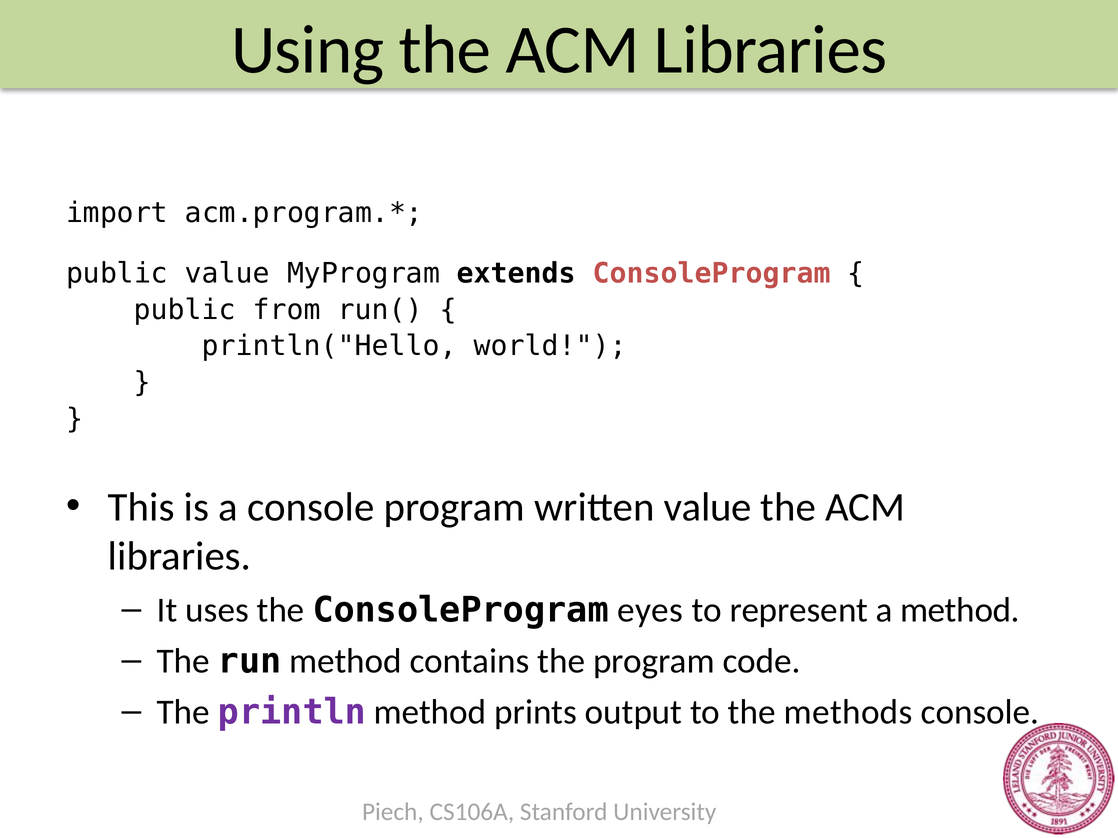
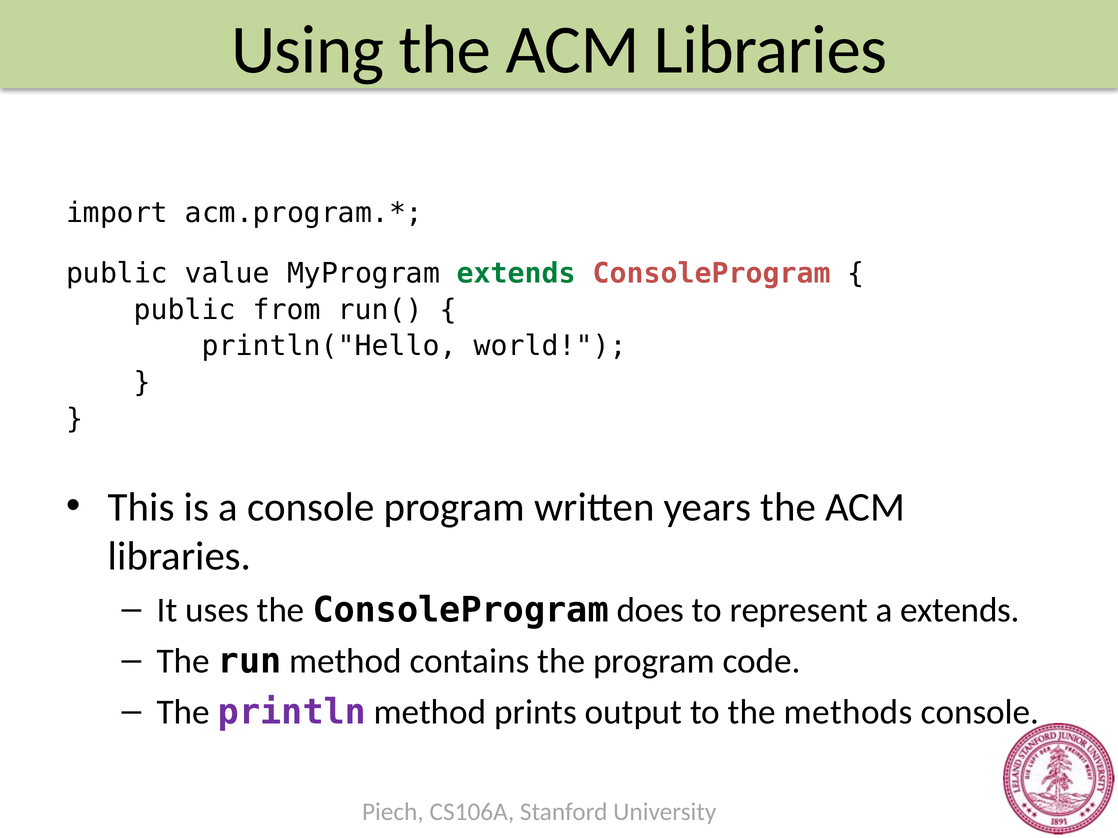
extends at (516, 274) colour: black -> green
written value: value -> years
eyes: eyes -> does
a method: method -> extends
